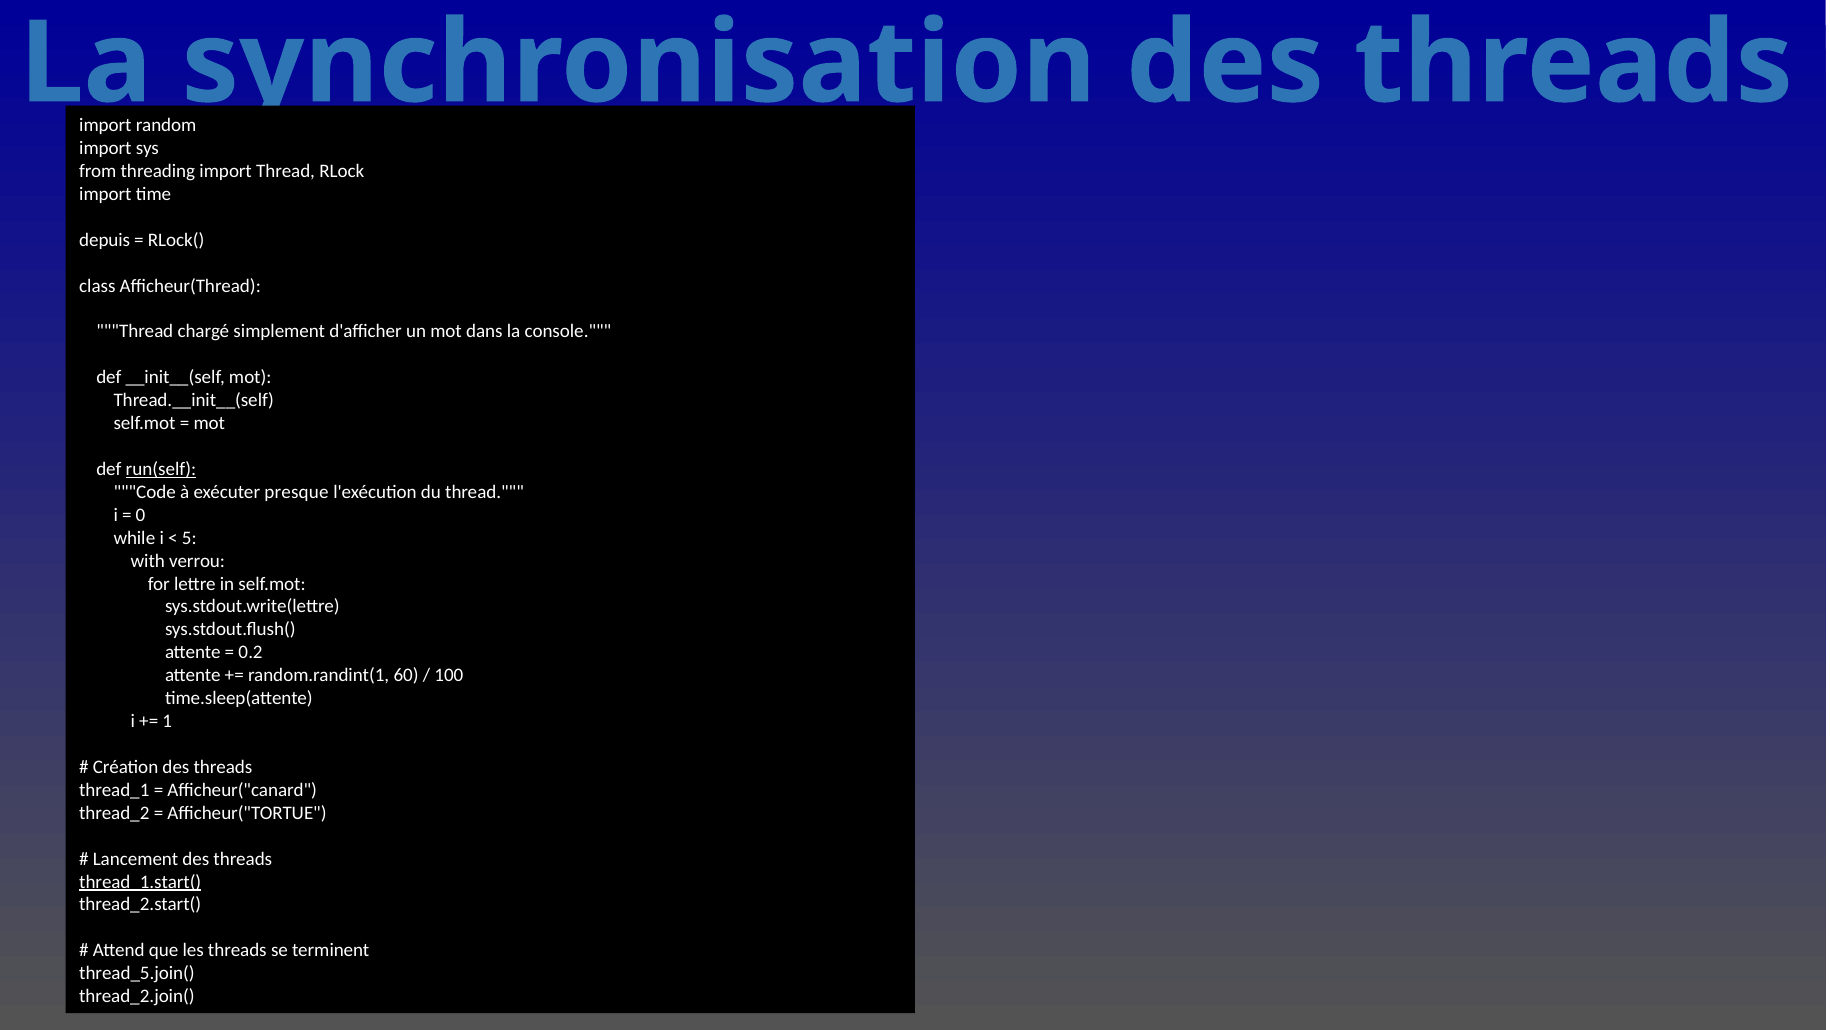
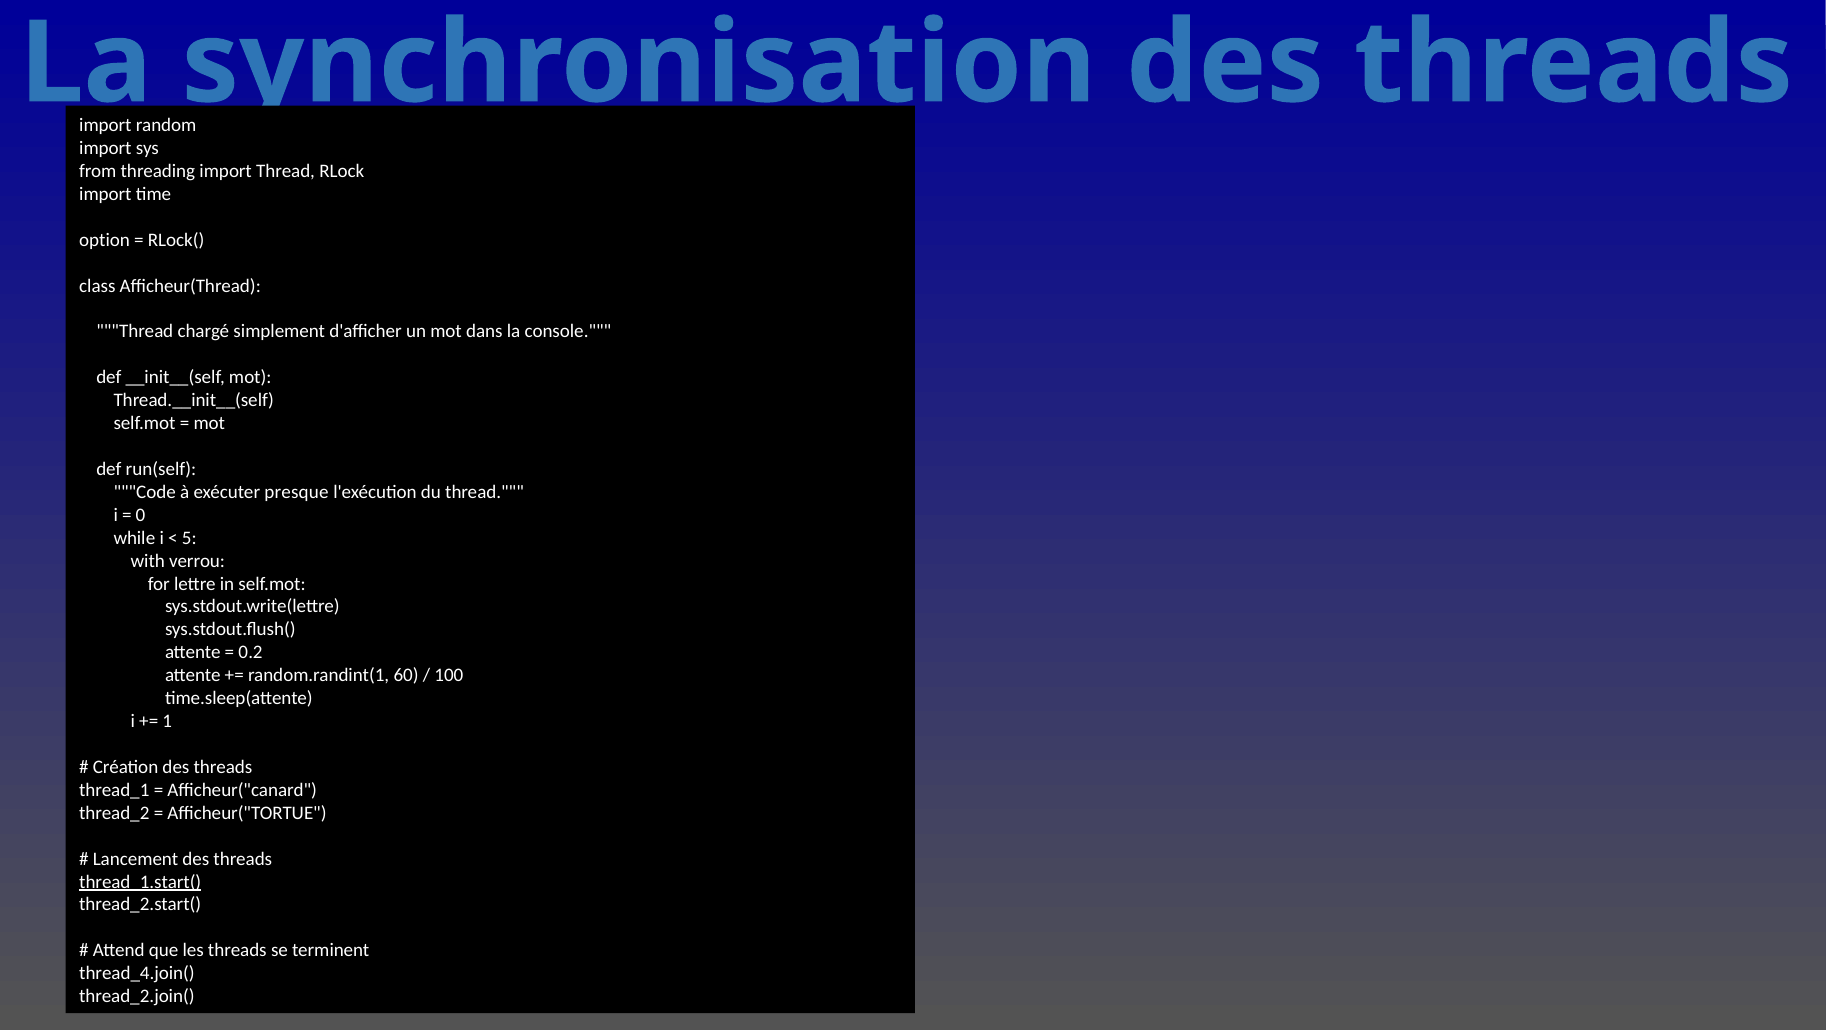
depuis: depuis -> option
run(self underline: present -> none
thread_5.join(: thread_5.join( -> thread_4.join(
